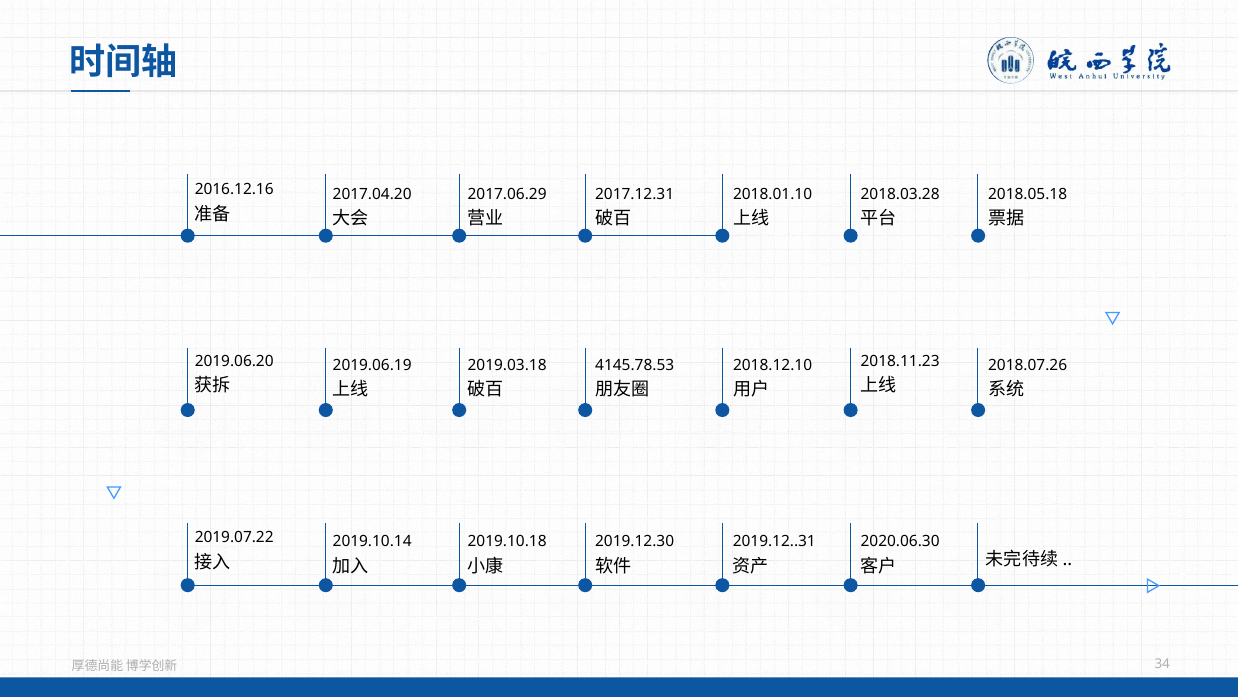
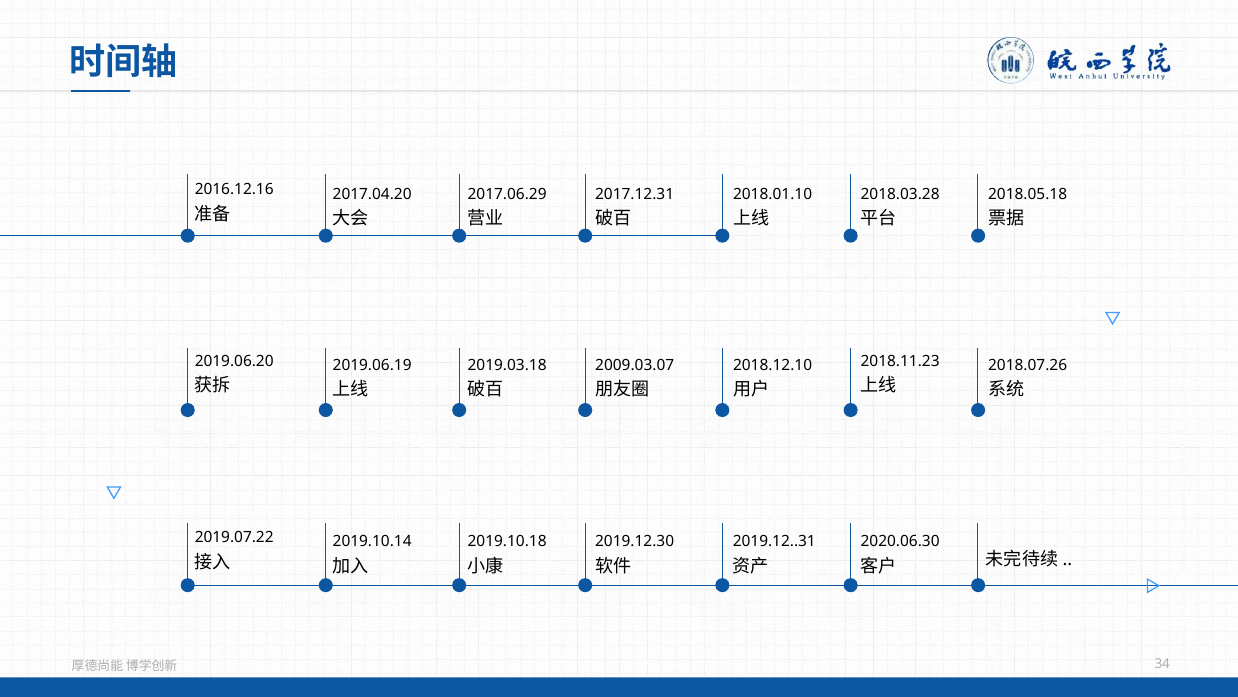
4145.78.53: 4145.78.53 -> 2009.03.07
